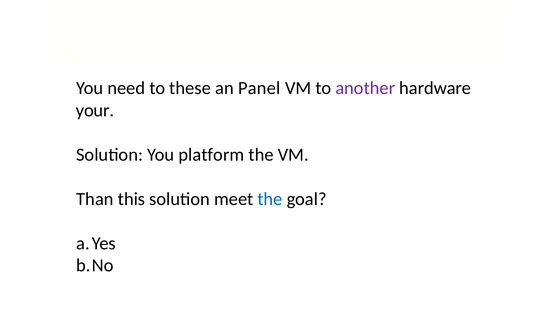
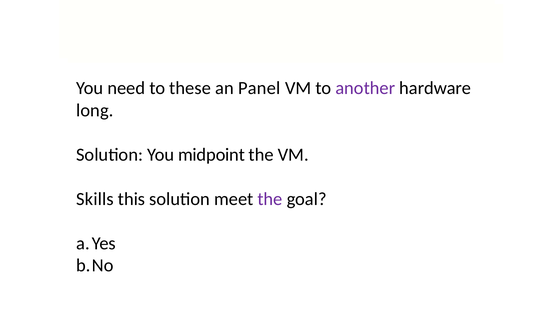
your: your -> long
platform: platform -> midpoint
Than: Than -> Skills
the at (270, 199) colour: blue -> purple
